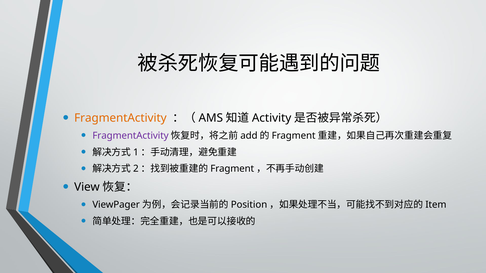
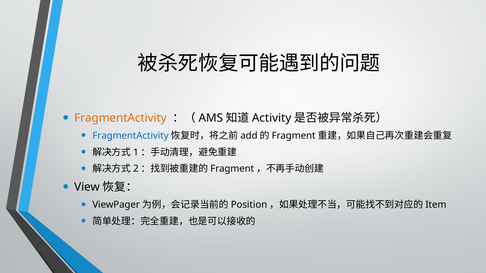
FragmentActivity at (131, 136) colour: purple -> blue
